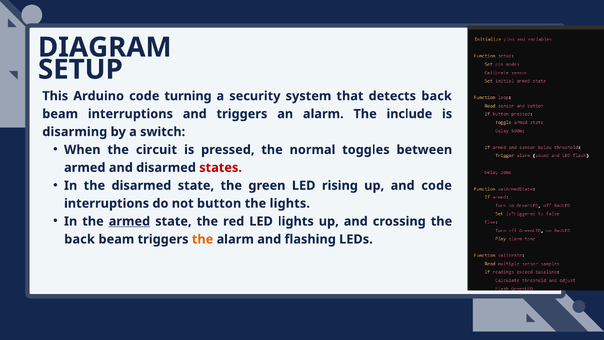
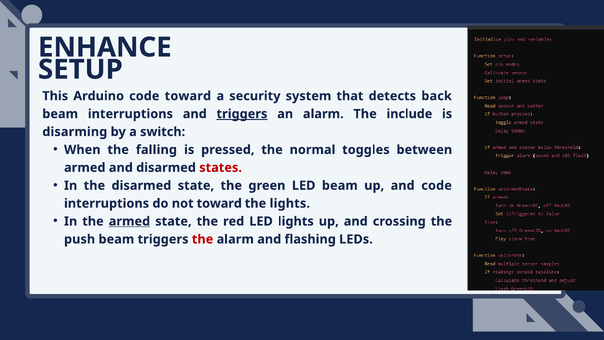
DIAGRAM: DIAGRAM -> ENHANCE
code turning: turning -> toward
triggers at (242, 114) underline: none -> present
circuit: circuit -> falling
LED rising: rising -> beam
not button: button -> toward
back at (80, 239): back -> push
the at (203, 239) colour: orange -> red
